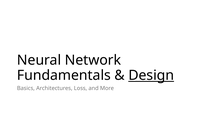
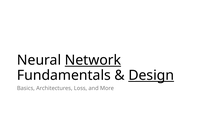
Network underline: none -> present
